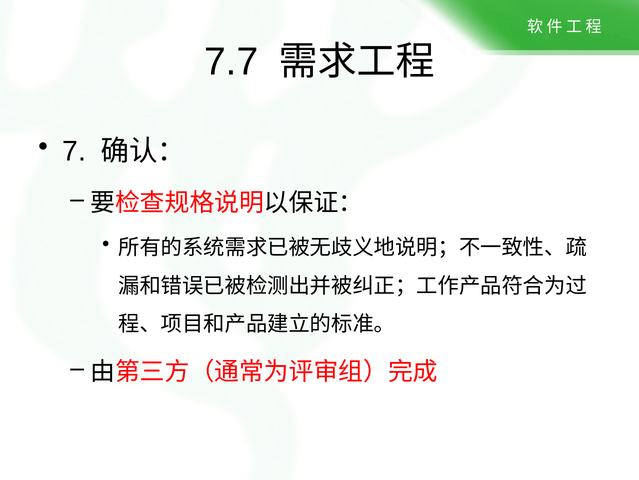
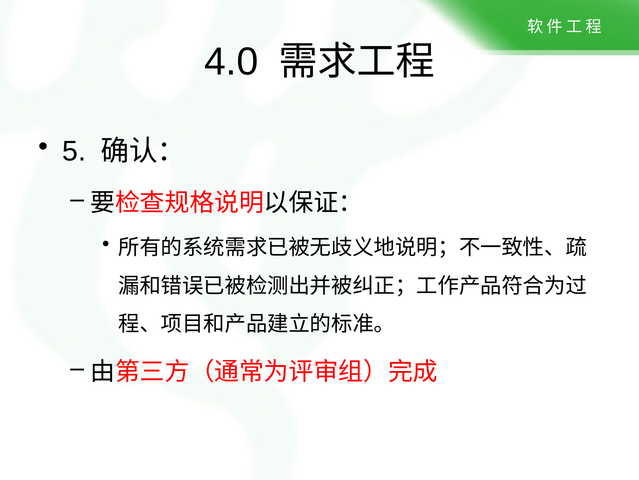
7.7: 7.7 -> 4.0
7: 7 -> 5
